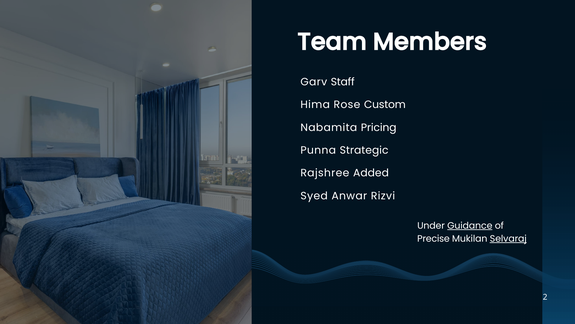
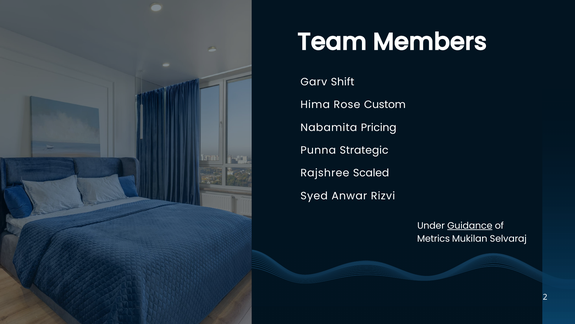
Staff: Staff -> Shift
Added: Added -> Scaled
Precise: Precise -> Metrics
Selvaraj underline: present -> none
